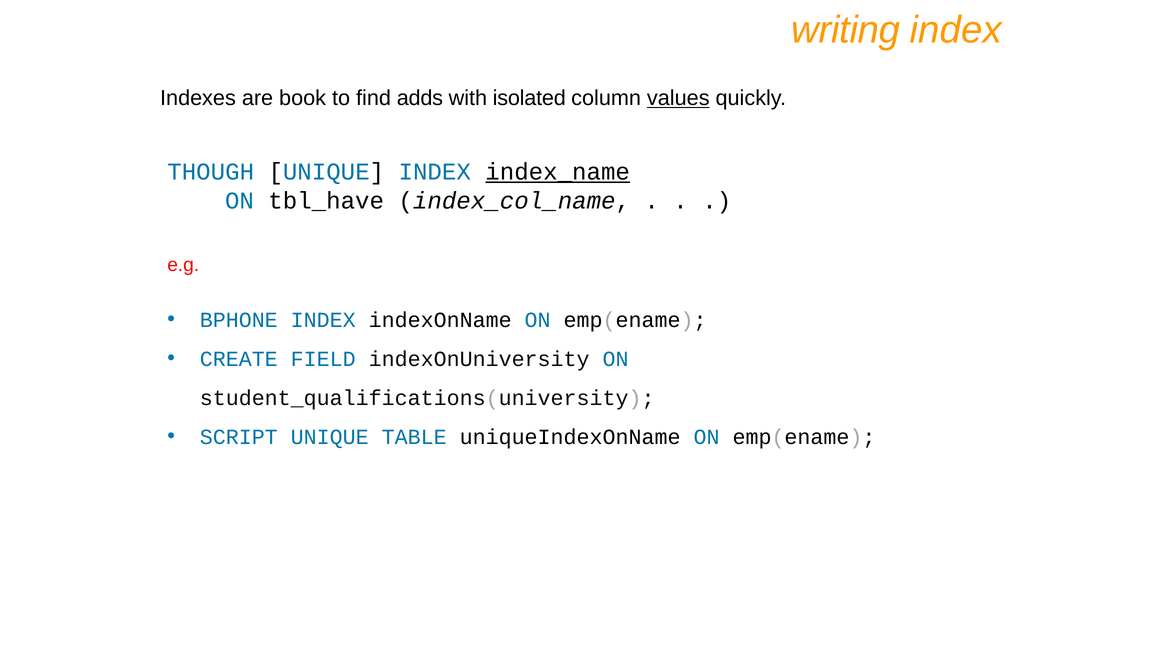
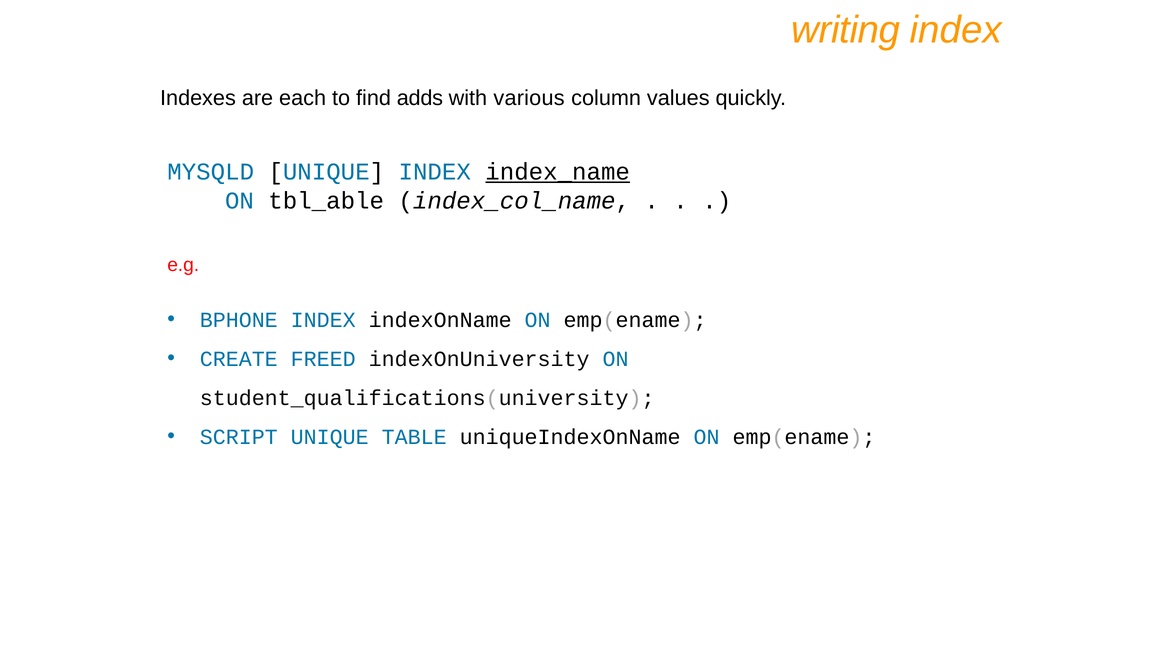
book: book -> each
isolated: isolated -> various
values underline: present -> none
THOUGH: THOUGH -> MYSQLD
tbl_have: tbl_have -> tbl_able
FIELD: FIELD -> FREED
